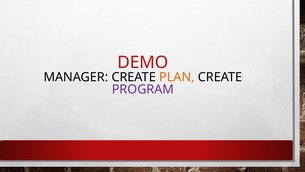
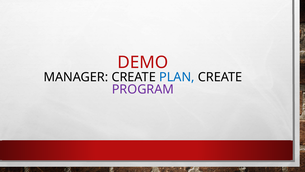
PLAN colour: orange -> blue
